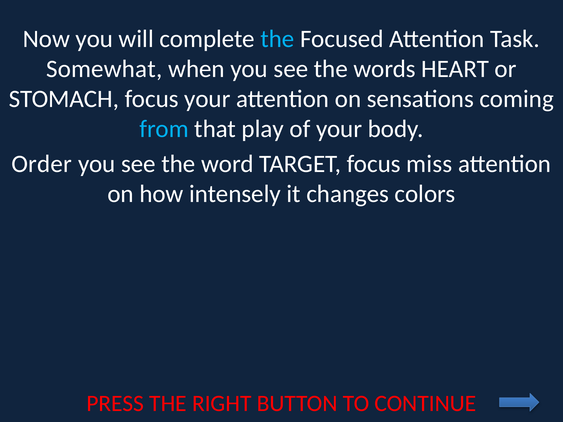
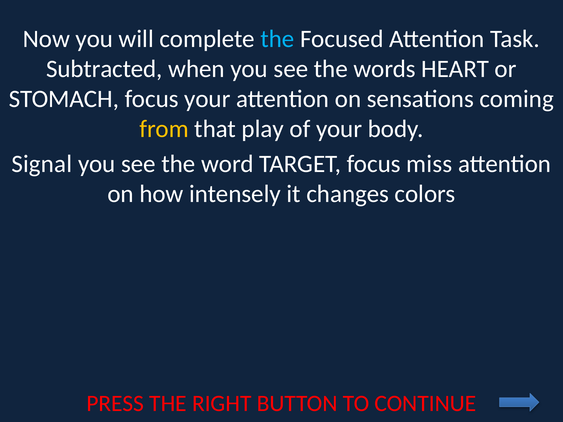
Somewhat: Somewhat -> Subtracted
from colour: light blue -> yellow
Order: Order -> Signal
